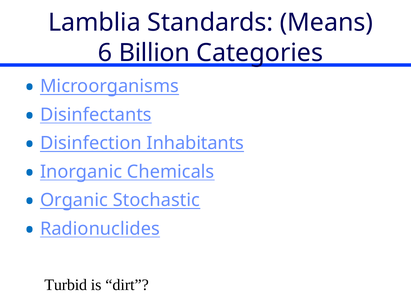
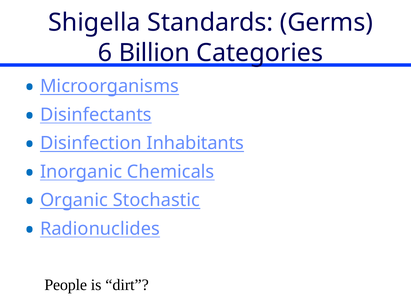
Lamblia: Lamblia -> Shigella
Means: Means -> Germs
Turbid: Turbid -> People
